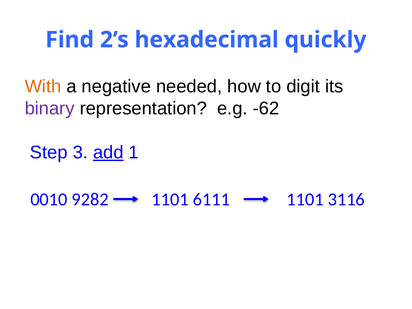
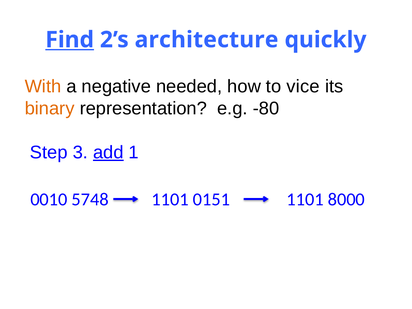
Find underline: none -> present
hexadecimal: hexadecimal -> architecture
digit: digit -> vice
binary colour: purple -> orange
-62: -62 -> -80
9282: 9282 -> 5748
6111: 6111 -> 0151
3116: 3116 -> 8000
